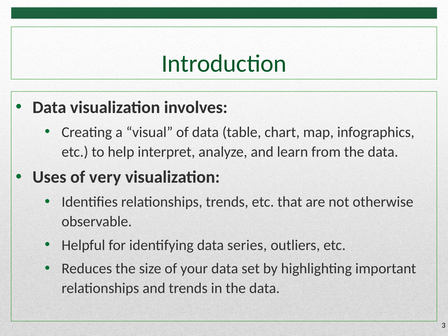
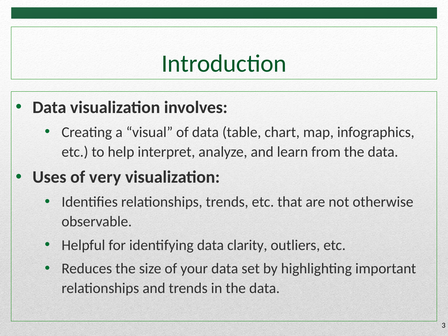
series: series -> clarity
